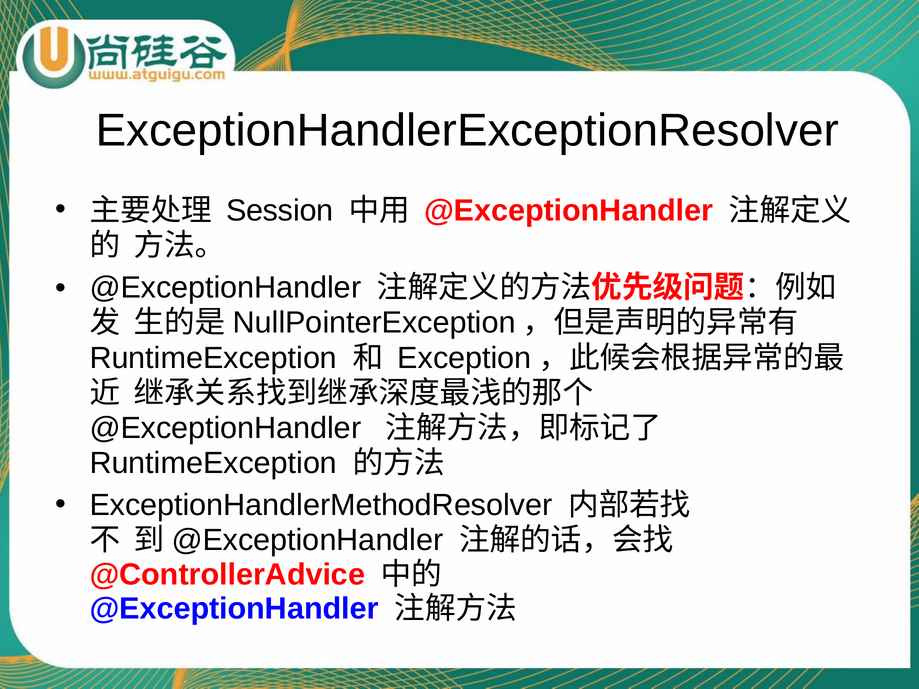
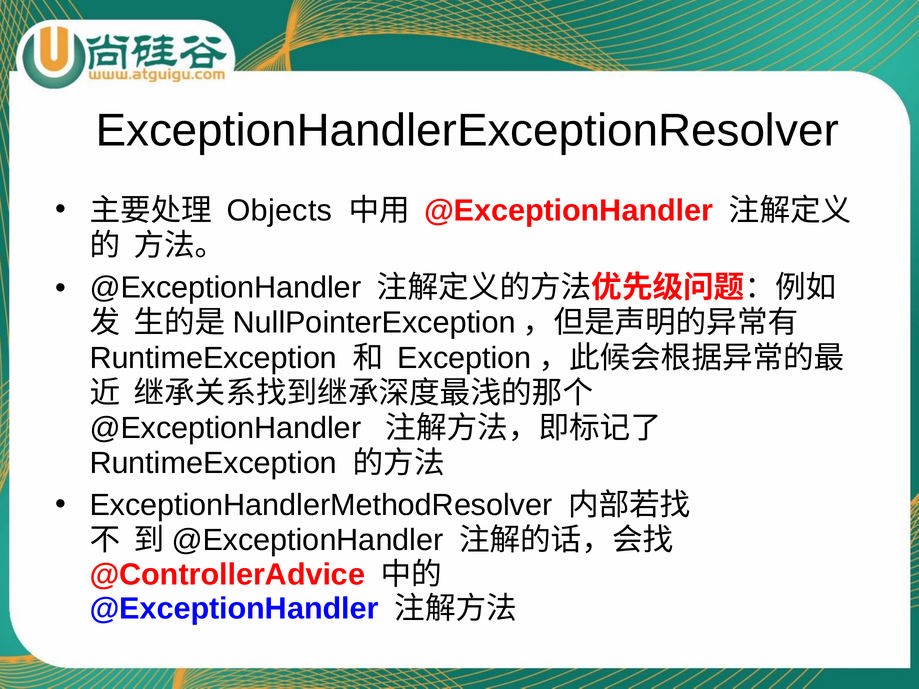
Session: Session -> Objects
